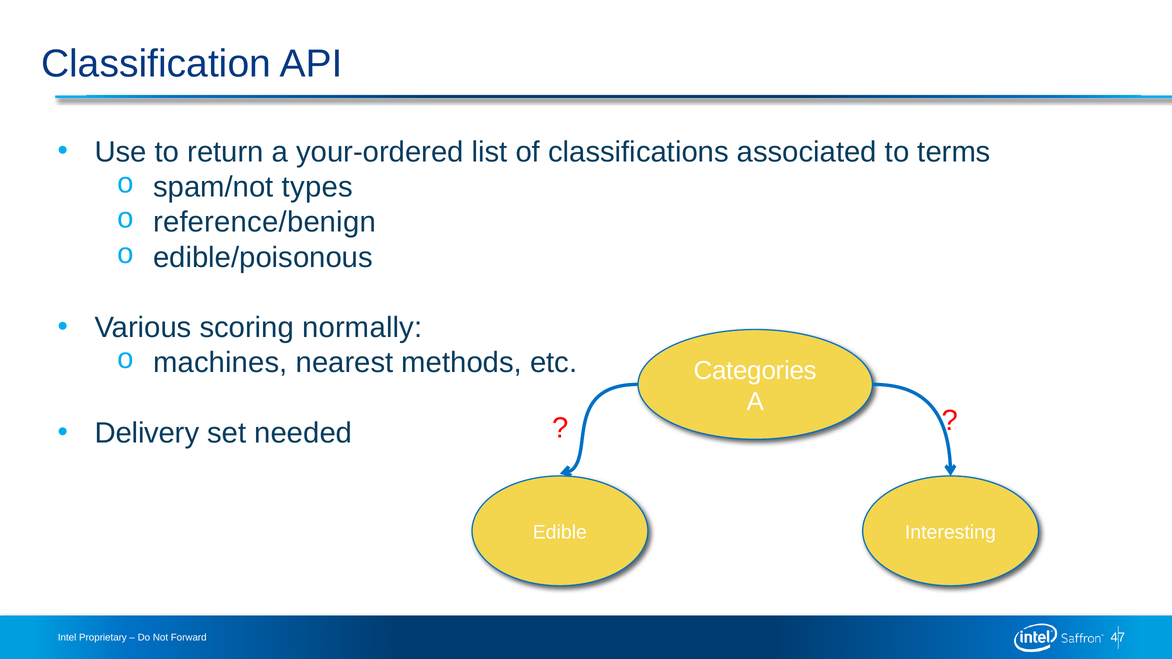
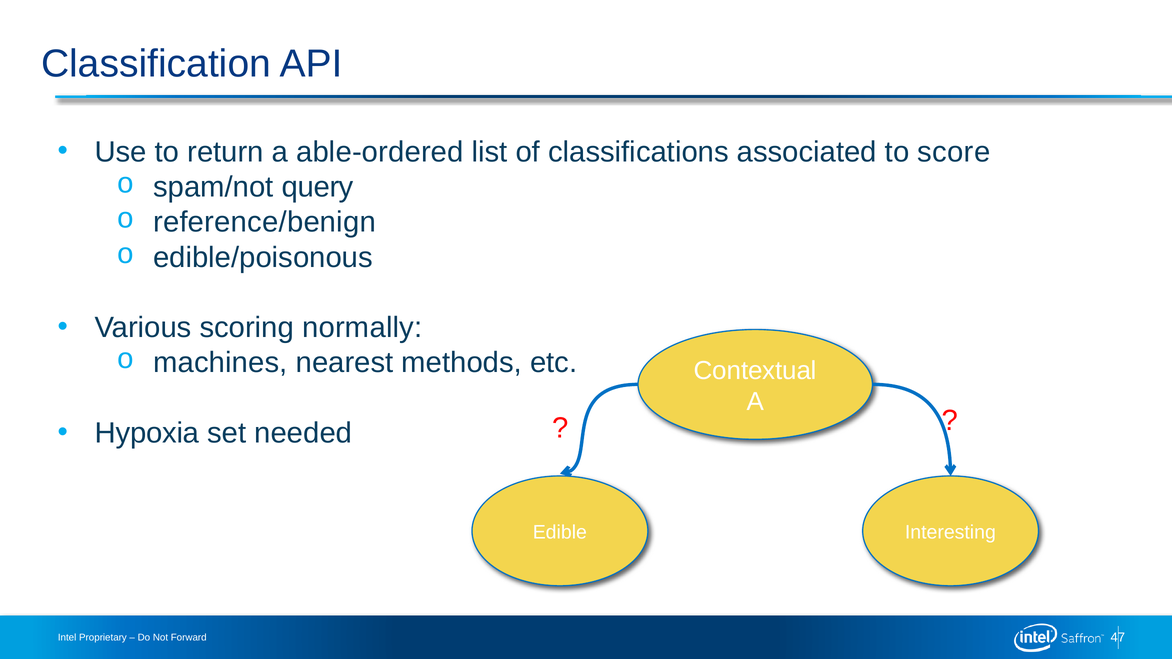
your-ordered: your-ordered -> able-ordered
terms: terms -> score
types: types -> query
Categories: Categories -> Contextual
Delivery: Delivery -> Hypoxia
